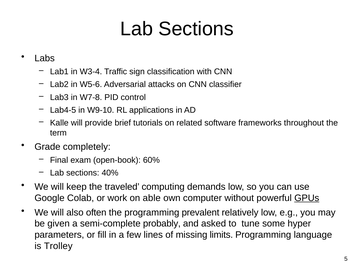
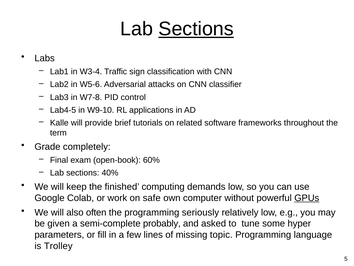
Sections at (196, 29) underline: none -> present
traveled: traveled -> finished
able: able -> safe
prevalent: prevalent -> seriously
limits: limits -> topic
